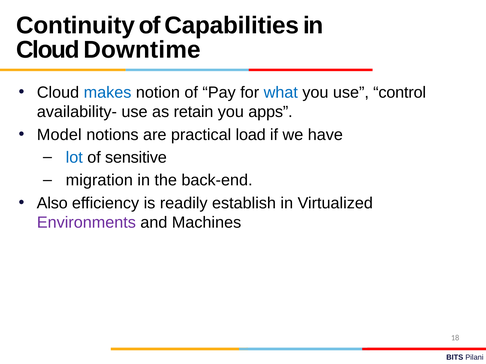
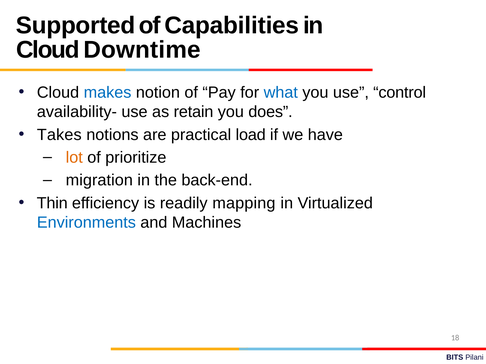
Continuity: Continuity -> Supported
apps: apps -> does
Model: Model -> Takes
lot colour: blue -> orange
sensitive: sensitive -> prioritize
Also: Also -> Thin
establish: establish -> mapping
Environments colour: purple -> blue
